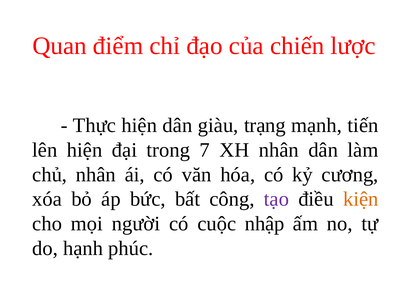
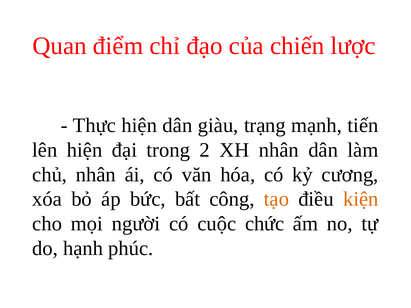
7: 7 -> 2
tạo colour: purple -> orange
nhập: nhập -> chức
